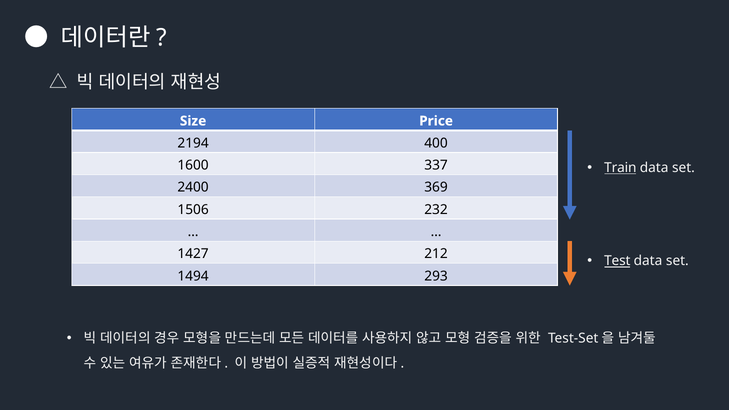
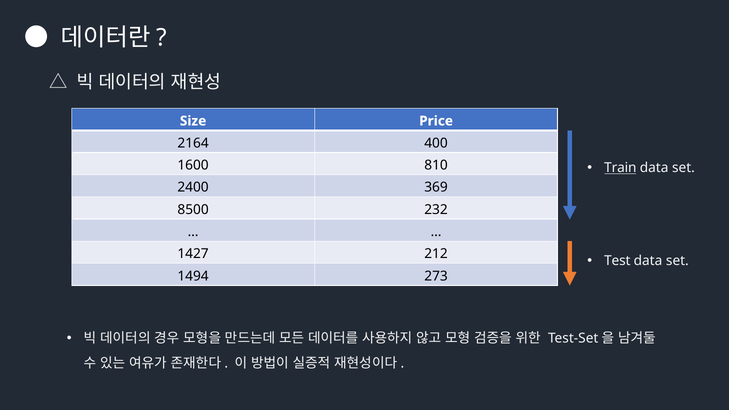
2194: 2194 -> 2164
337: 337 -> 810
1506: 1506 -> 8500
Test underline: present -> none
293: 293 -> 273
